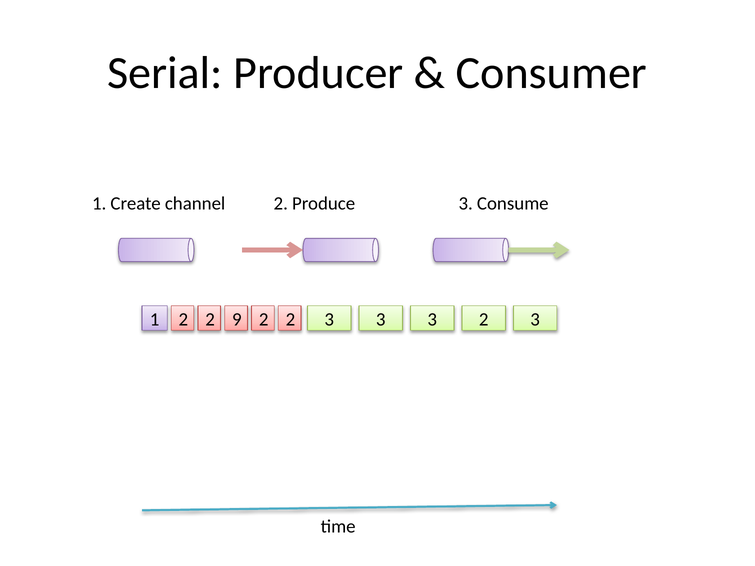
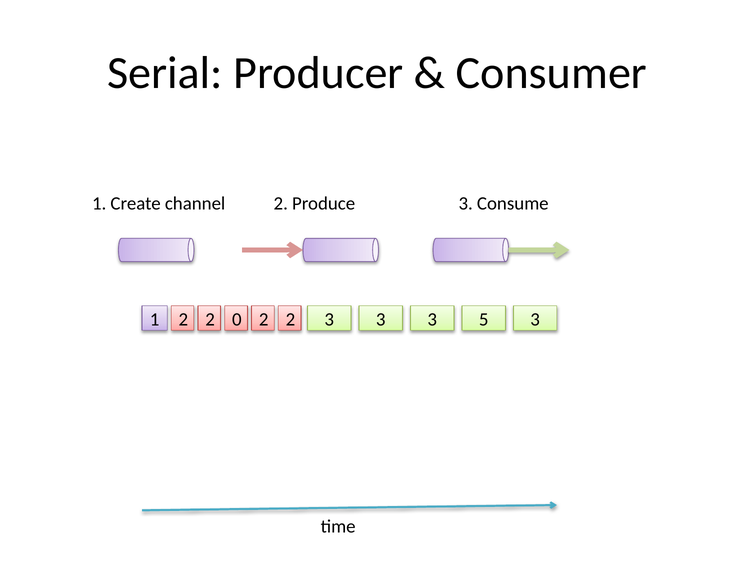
9: 9 -> 0
2 2 2: 2 -> 5
